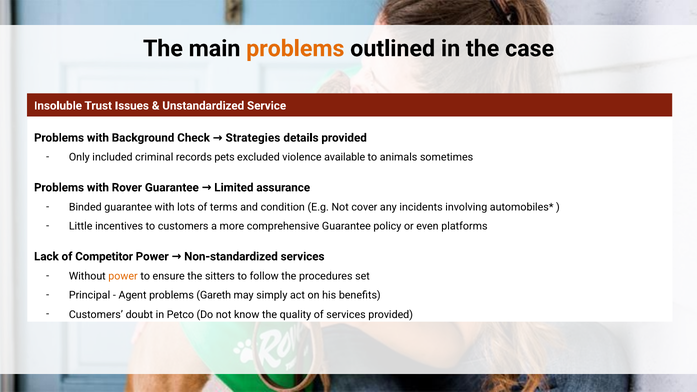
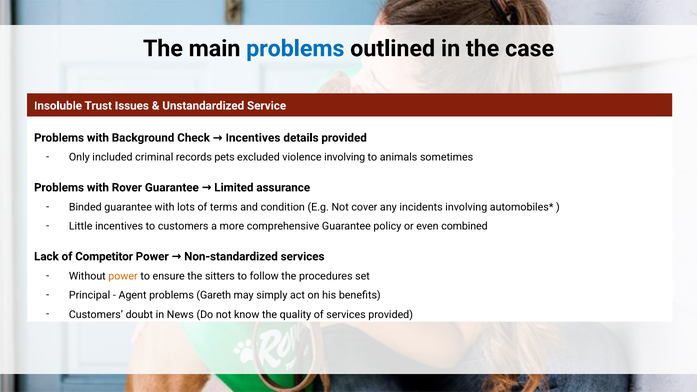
problems at (295, 49) colour: orange -> blue
Check Strategies: Strategies -> Incentives
violence available: available -> involving
platforms: platforms -> combined
Petco: Petco -> News
